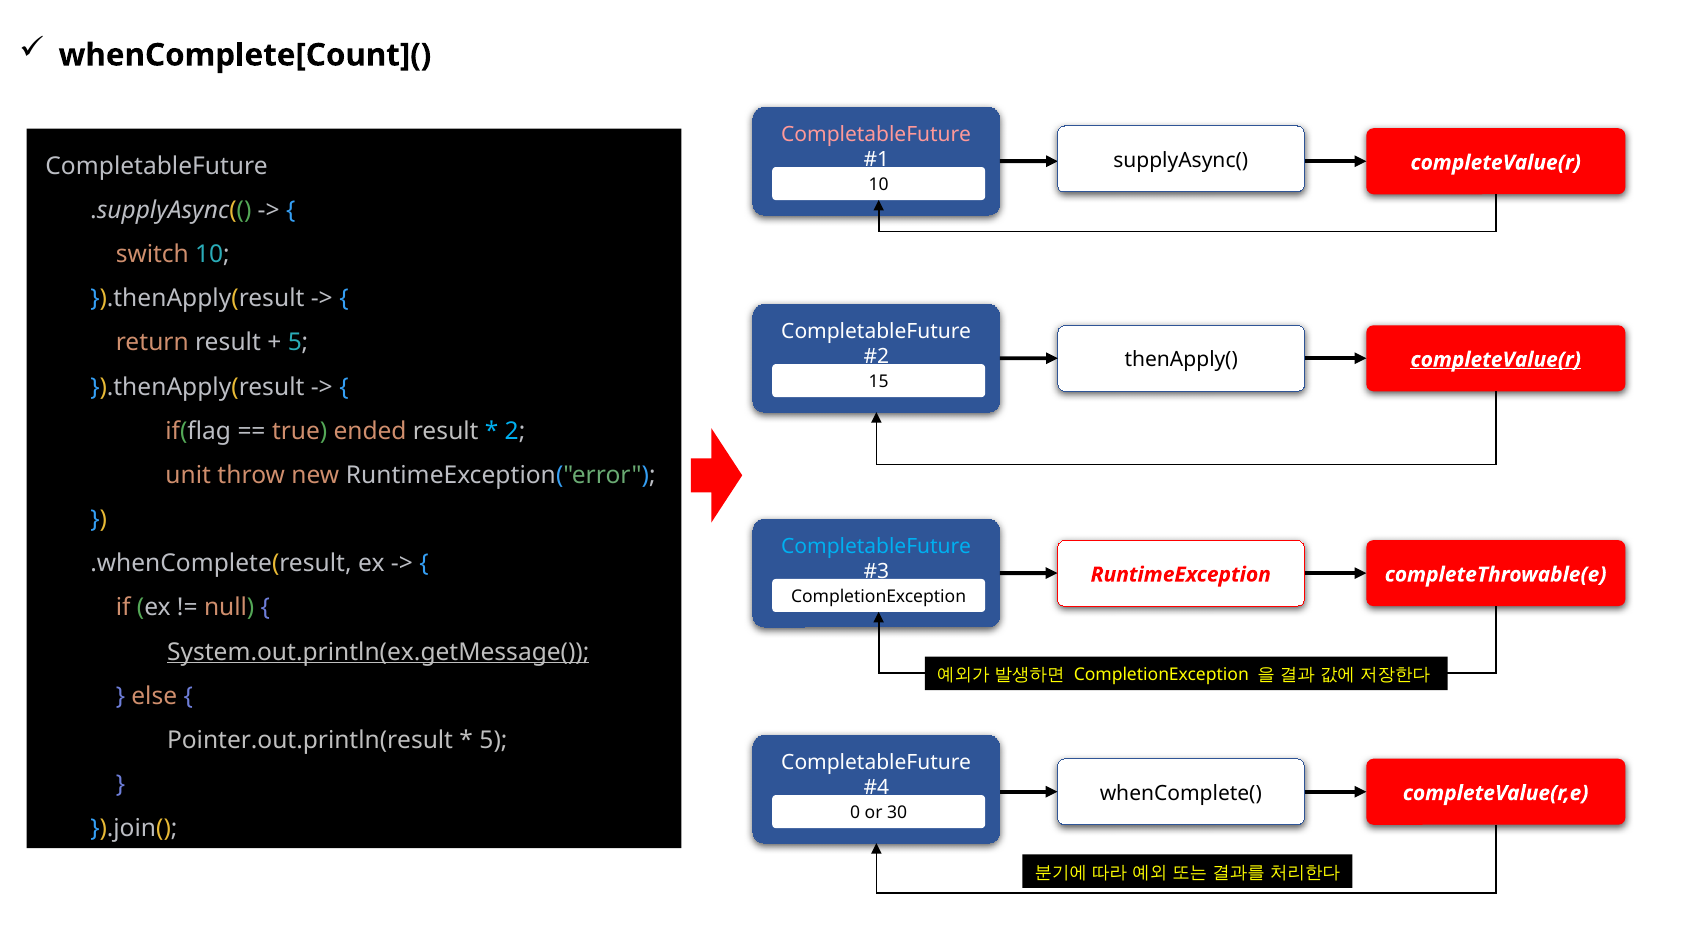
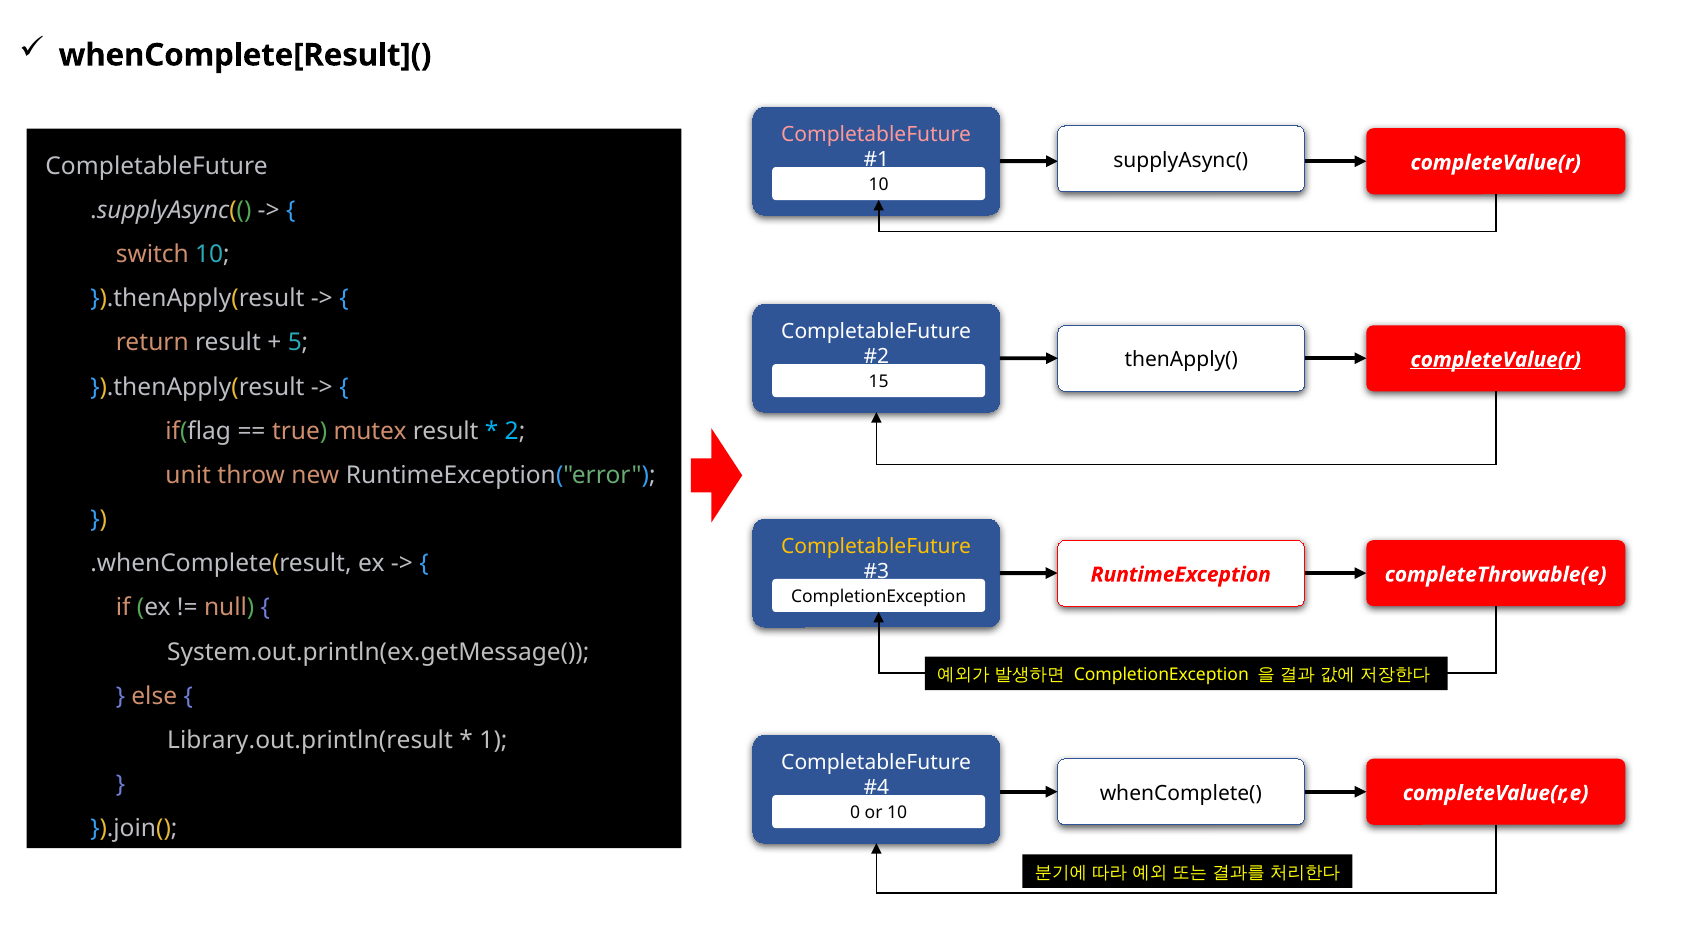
whenComplete[Count](: whenComplete[Count]( -> whenComplete[Result](
ended: ended -> mutex
CompletableFuture at (876, 546) colour: light blue -> yellow
System.out.println(ex.getMessage( underline: present -> none
Pointer.out.println(result: Pointer.out.println(result -> Library.out.println(result
5 at (493, 740): 5 -> 1
or 30: 30 -> 10
